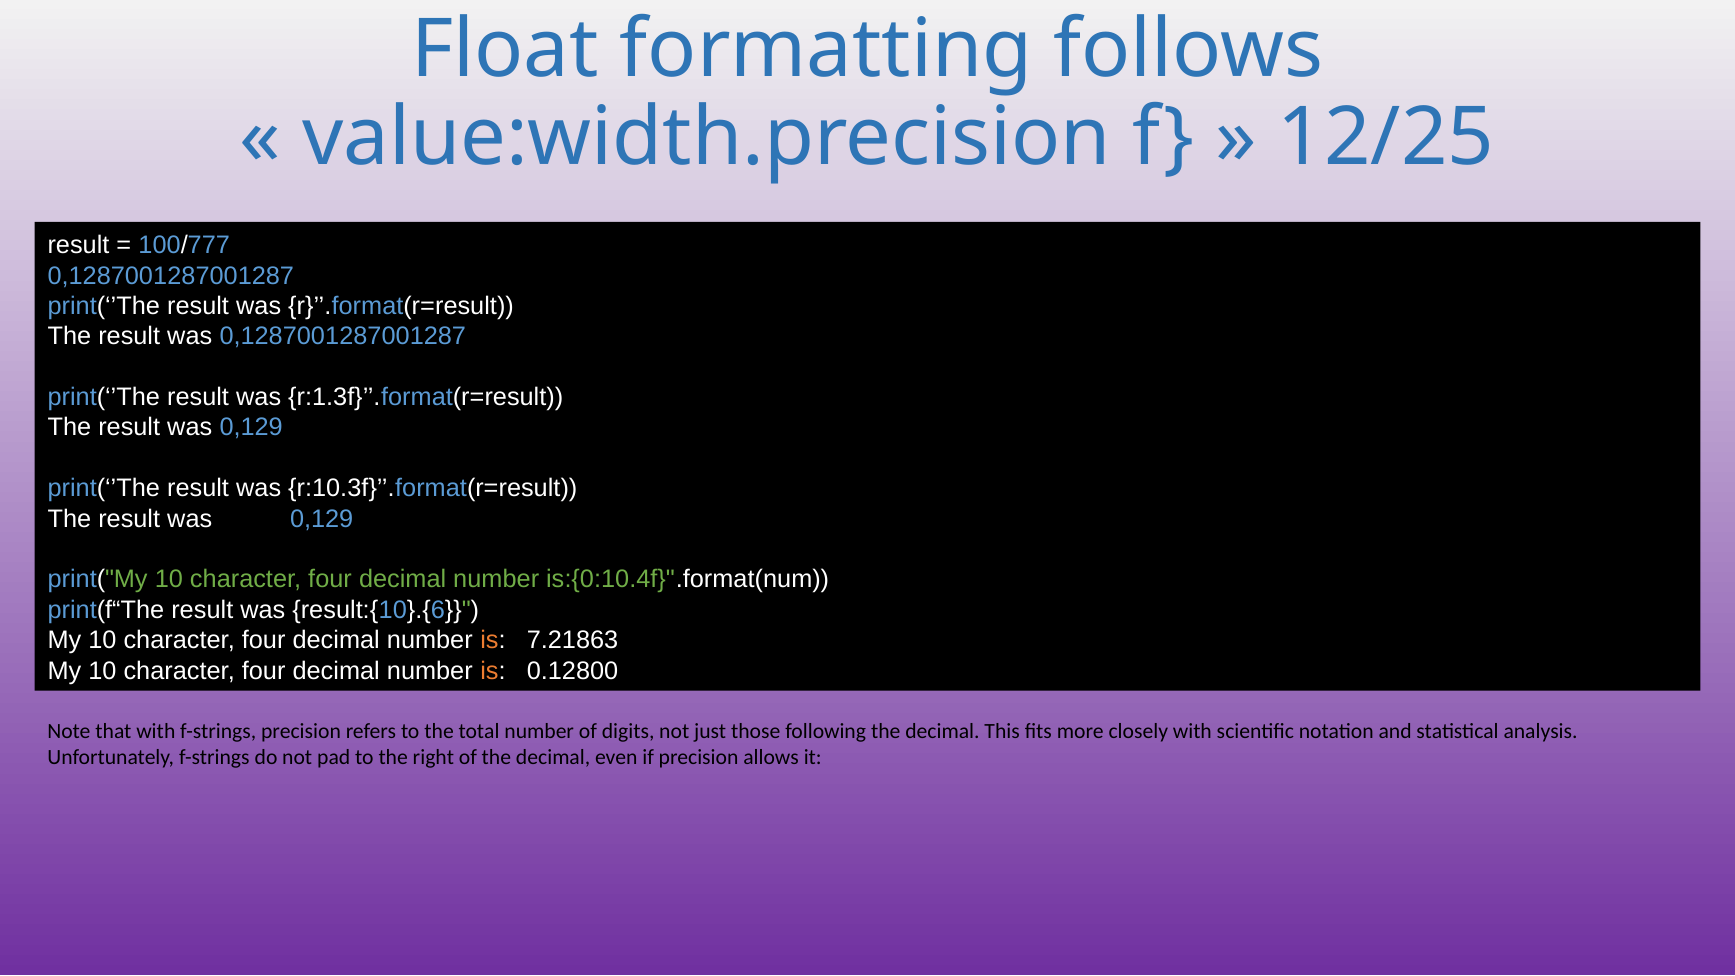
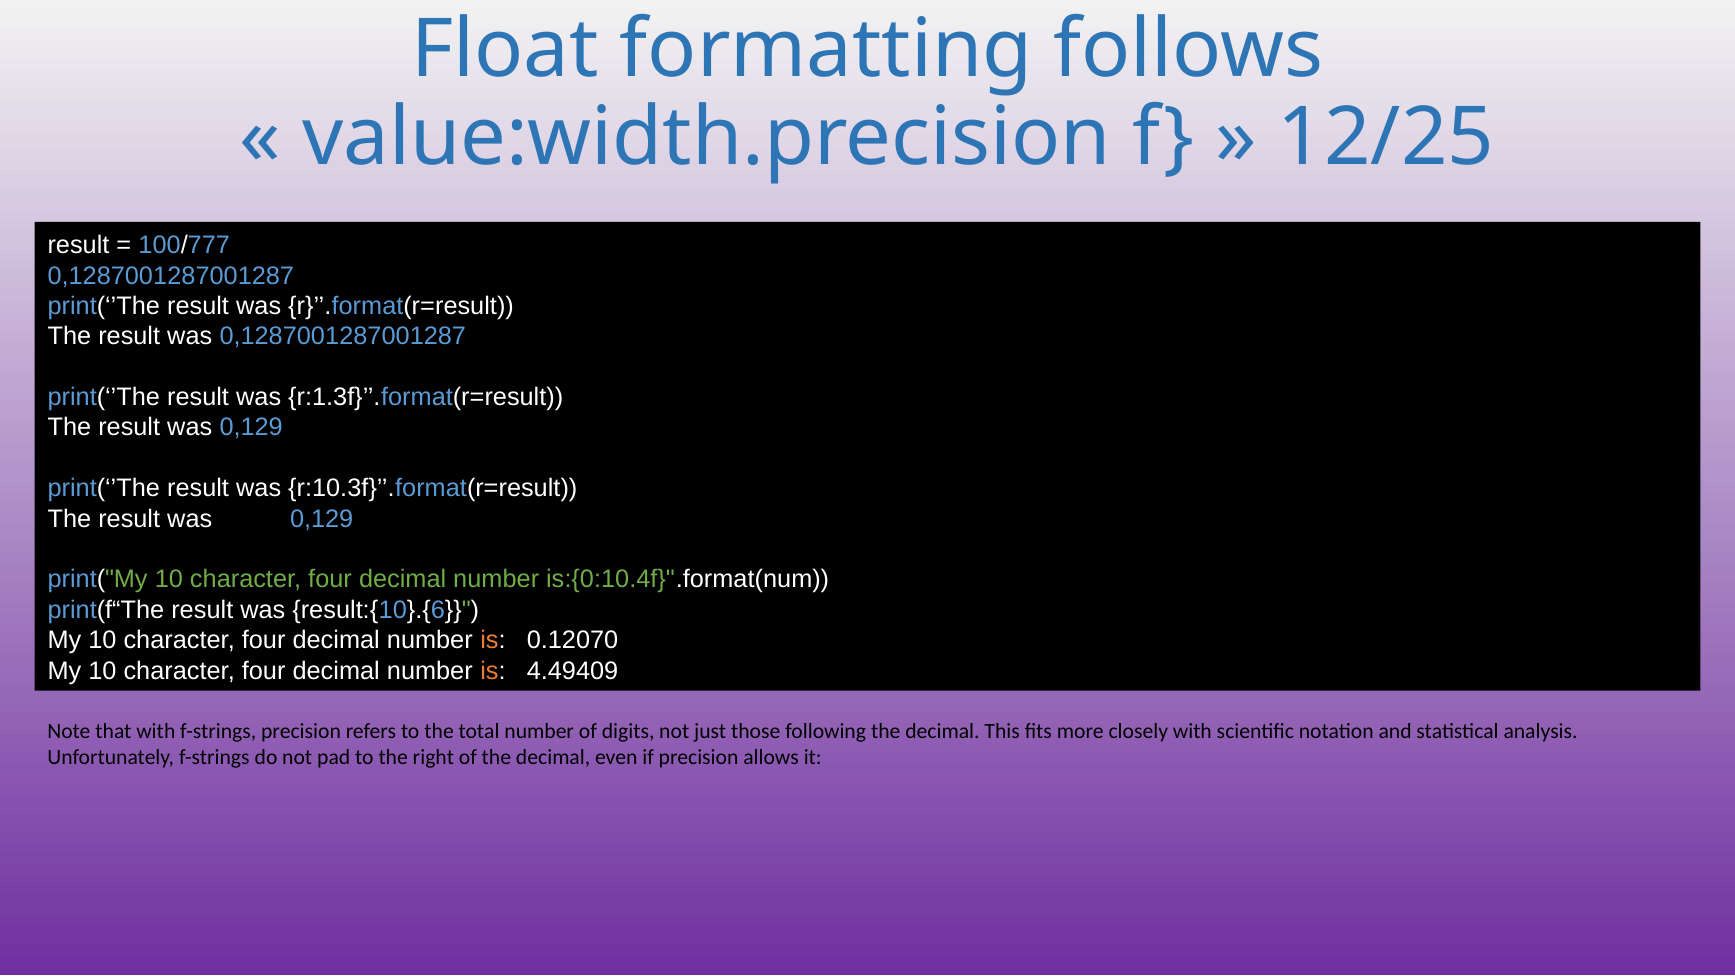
7.21863: 7.21863 -> 0.12070
0.12800: 0.12800 -> 4.49409
